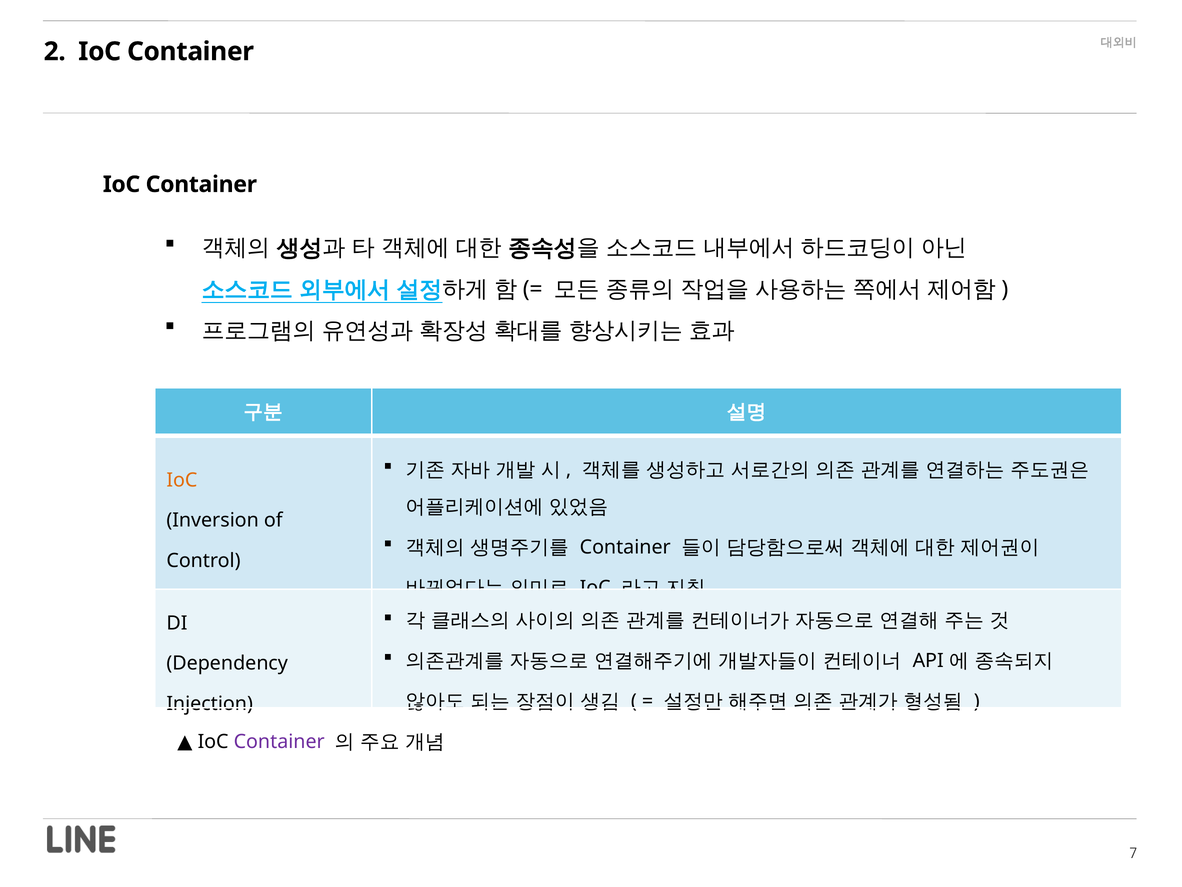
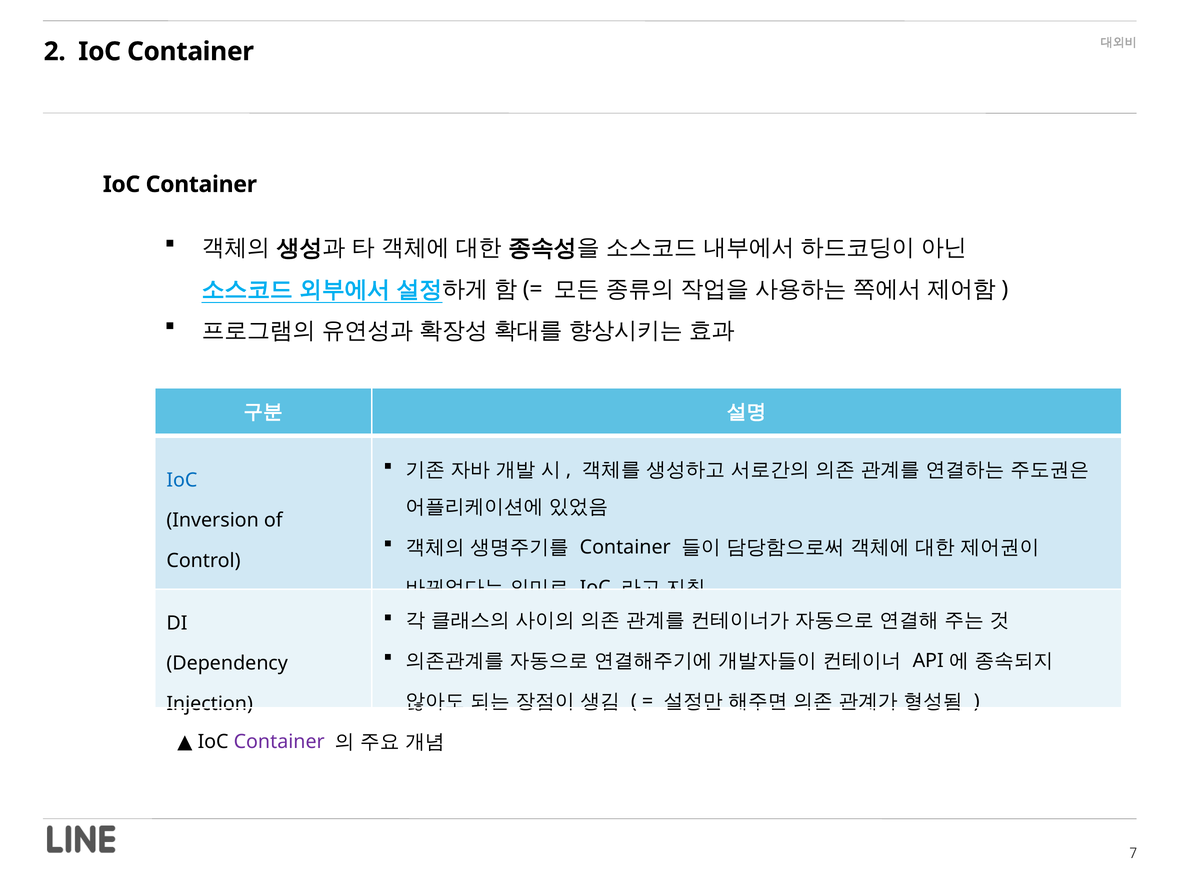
IoC at (182, 480) colour: orange -> blue
